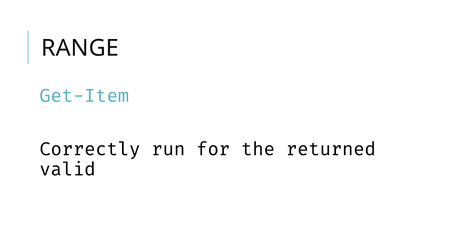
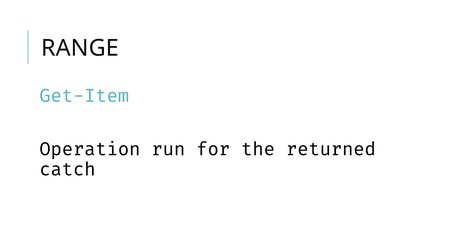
Correctly: Correctly -> Operation
valid: valid -> catch
